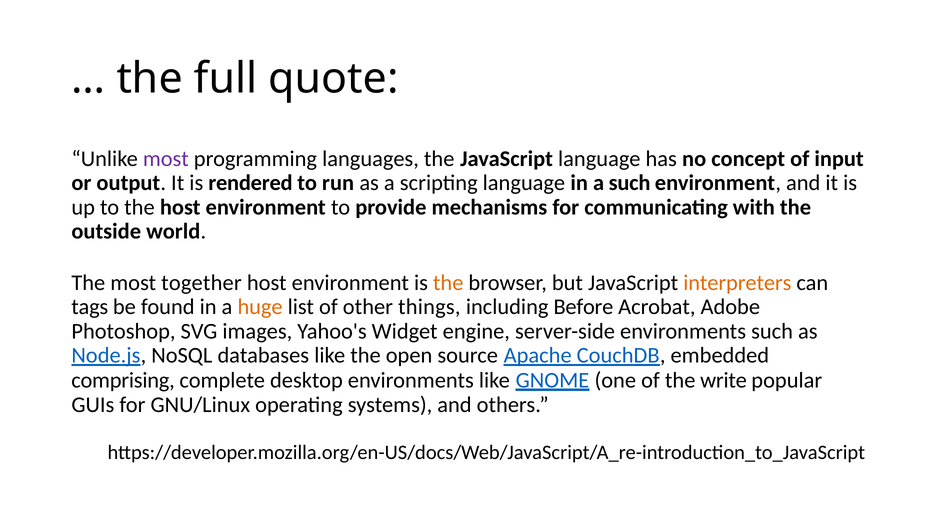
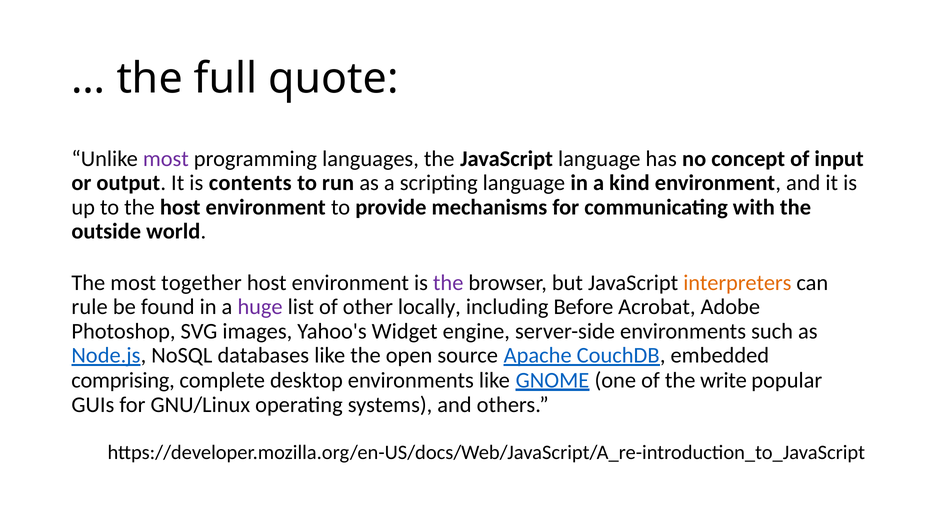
rendered: rendered -> contents
a such: such -> kind
the at (448, 283) colour: orange -> purple
tags: tags -> rule
huge colour: orange -> purple
things: things -> locally
